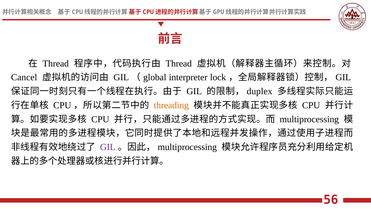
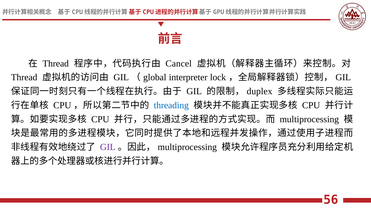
Thread at (179, 63): Thread -> Cancel
Cancel at (24, 77): Cancel -> Thread
threading colour: orange -> blue
